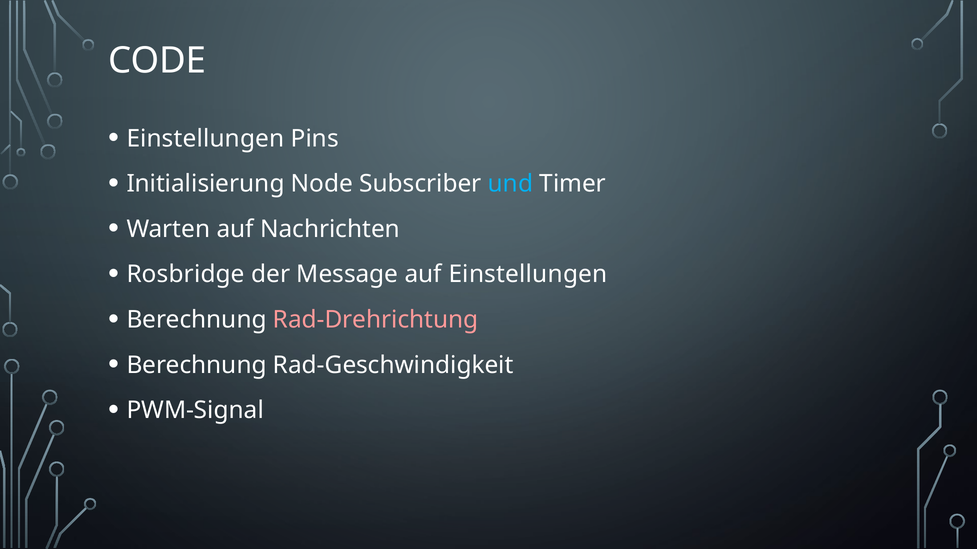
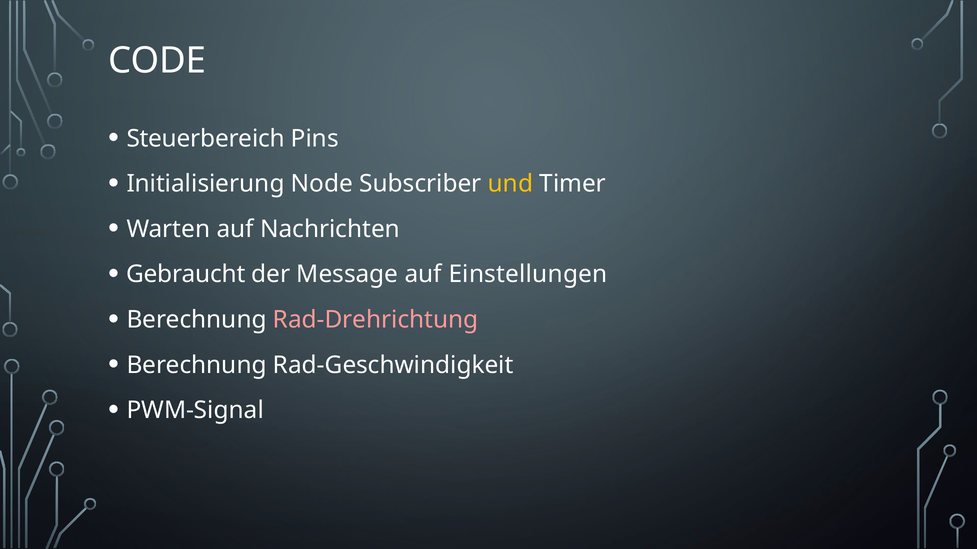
Einstellungen at (205, 139): Einstellungen -> Steuerbereich
und colour: light blue -> yellow
Rosbridge: Rosbridge -> Gebraucht
